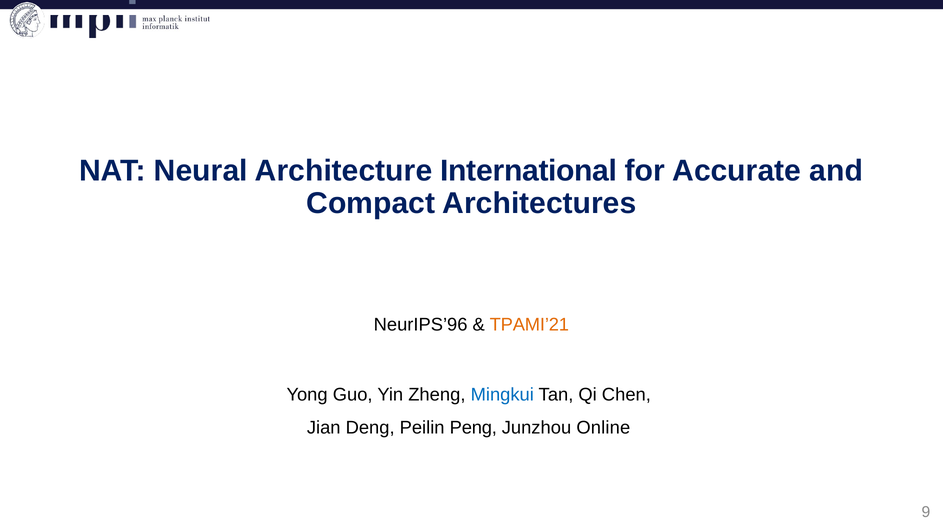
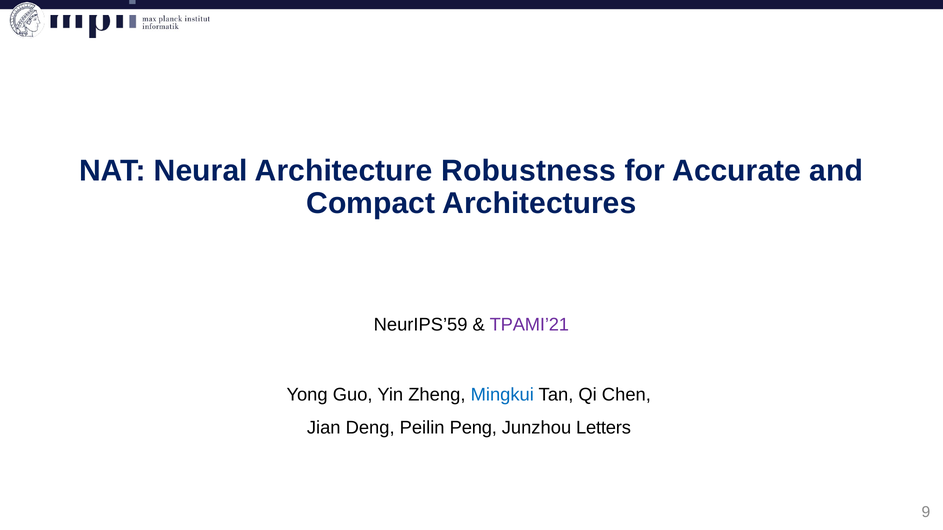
International: International -> Robustness
NeurIPS’96: NeurIPS’96 -> NeurIPS’59
TPAMI’21 colour: orange -> purple
Online: Online -> Letters
